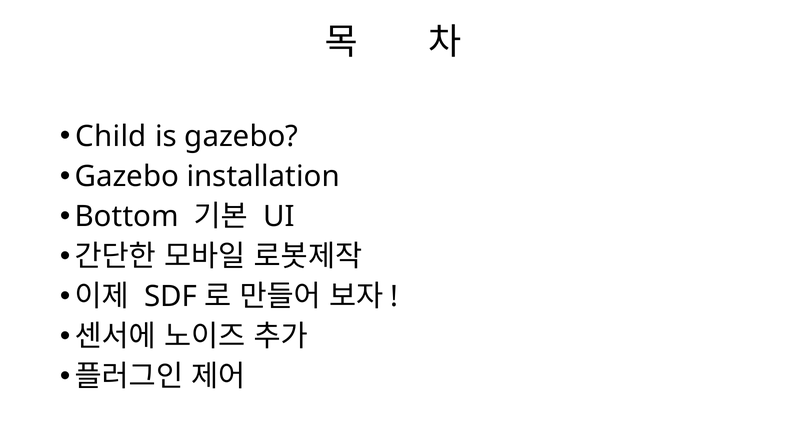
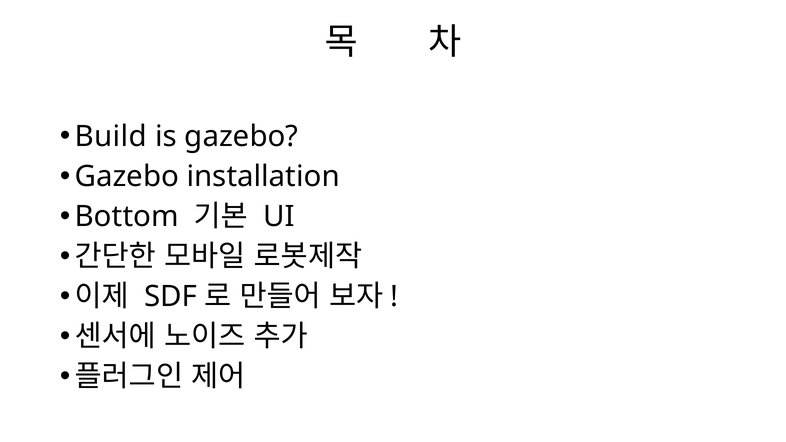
Child: Child -> Build
